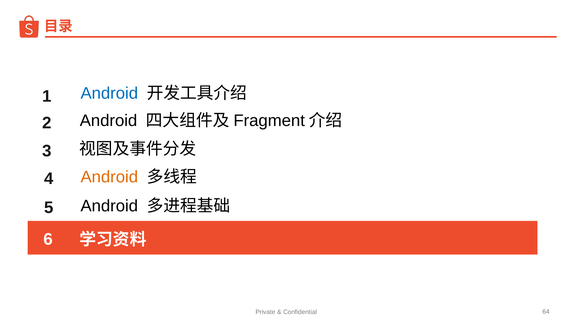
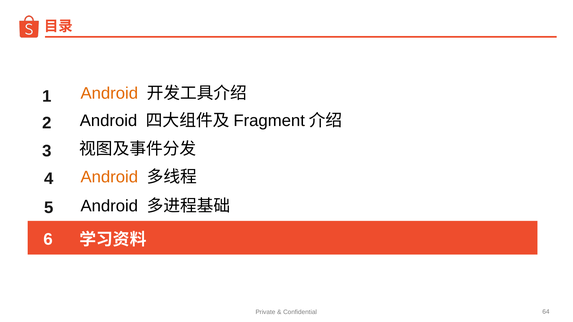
Android at (109, 93) colour: blue -> orange
